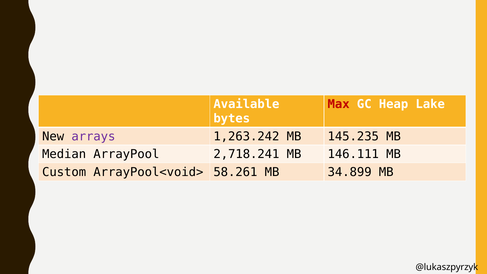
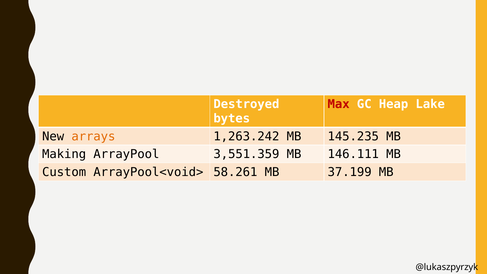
Available: Available -> Destroyed
arrays colour: purple -> orange
Median: Median -> Making
2,718.241: 2,718.241 -> 3,551.359
34.899: 34.899 -> 37.199
